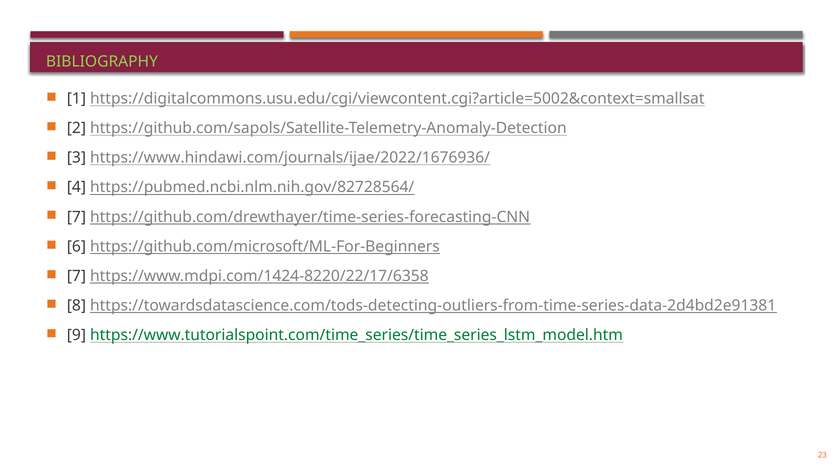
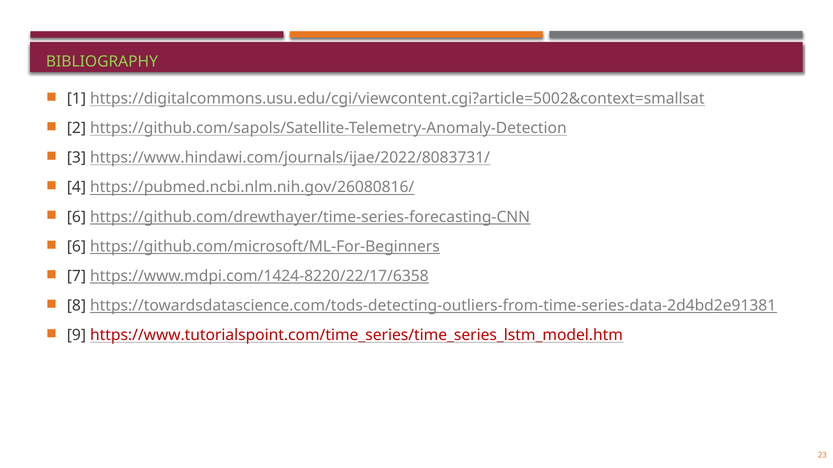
https://www.hindawi.com/journals/ijae/2022/1676936/: https://www.hindawi.com/journals/ijae/2022/1676936/ -> https://www.hindawi.com/journals/ijae/2022/8083731/
https://pubmed.ncbi.nlm.nih.gov/82728564/: https://pubmed.ncbi.nlm.nih.gov/82728564/ -> https://pubmed.ncbi.nlm.nih.gov/26080816/
7 at (76, 217): 7 -> 6
https://www.tutorialspoint.com/time_series/time_series_lstm_model.htm colour: green -> red
